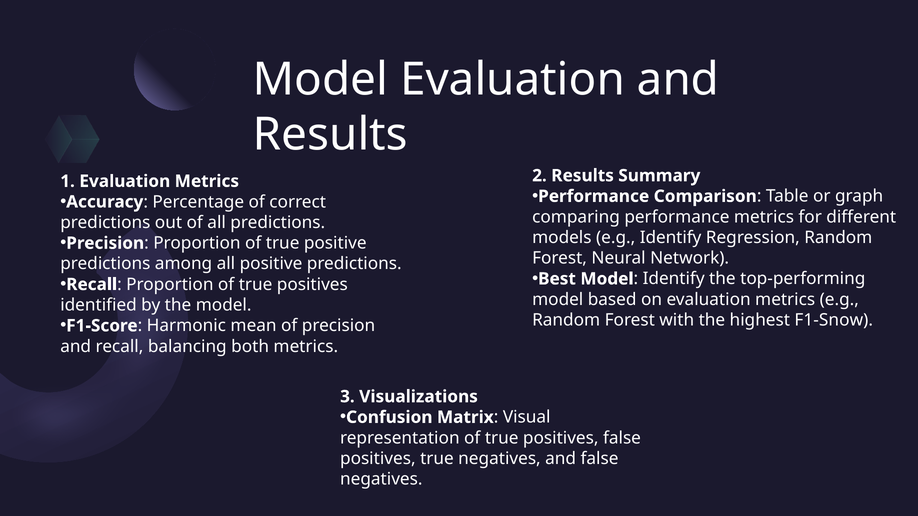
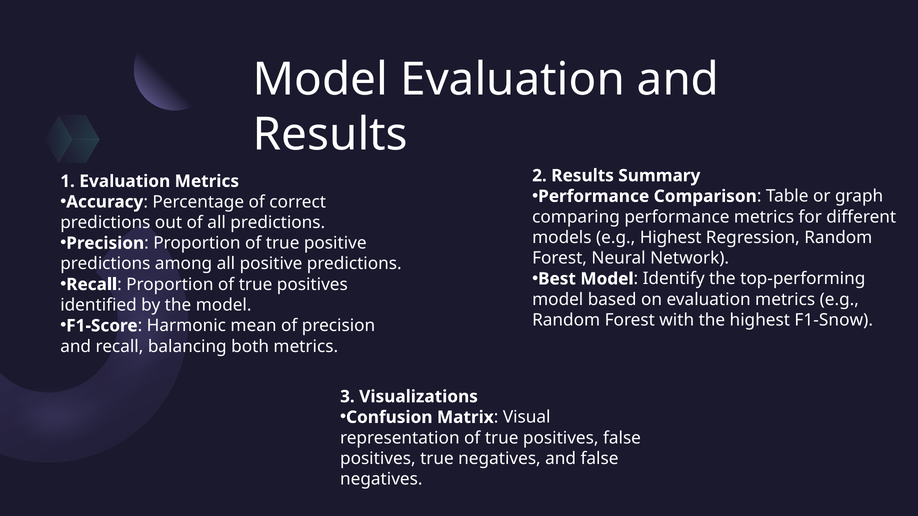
e.g Identify: Identify -> Highest
